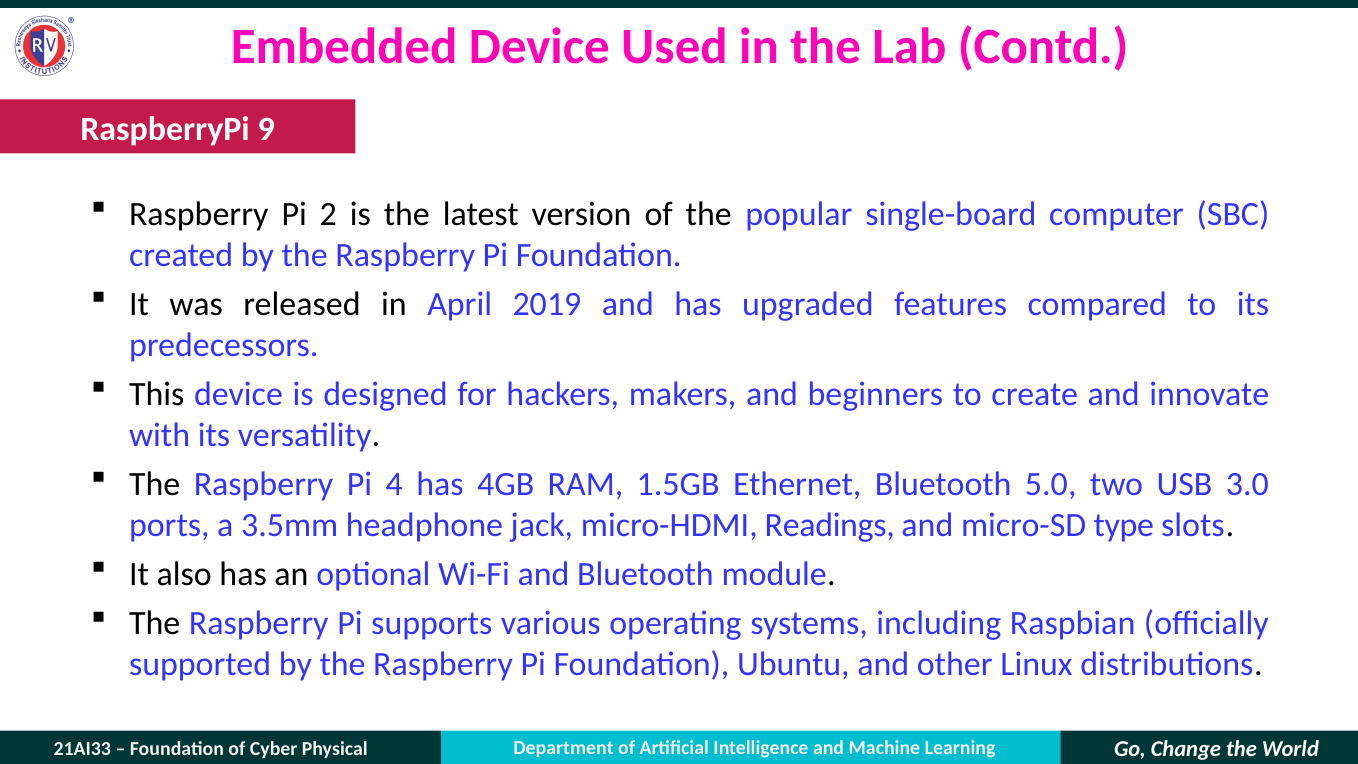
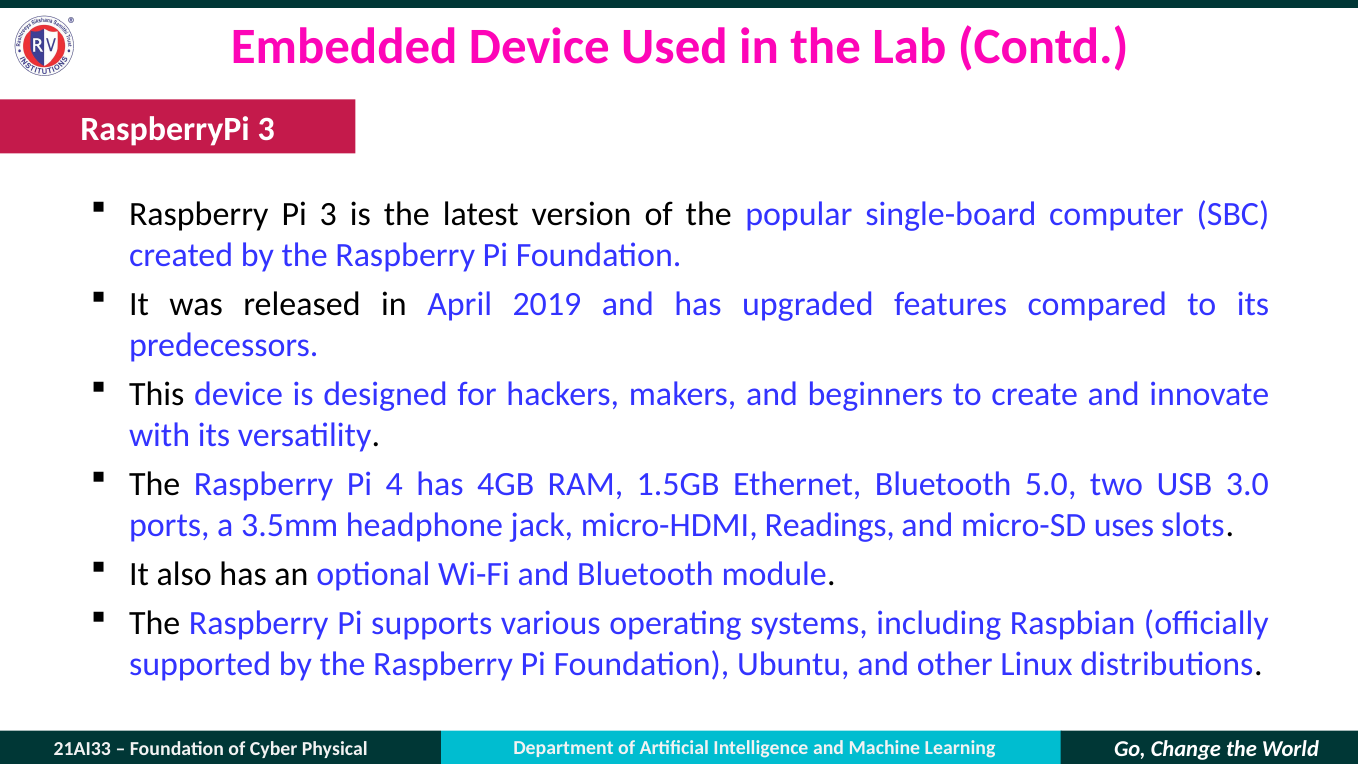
RaspberryPi 9: 9 -> 3
Pi 2: 2 -> 3
type: type -> uses
